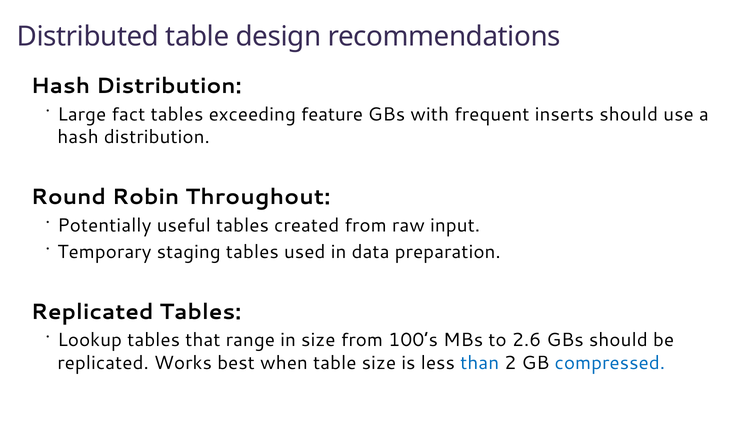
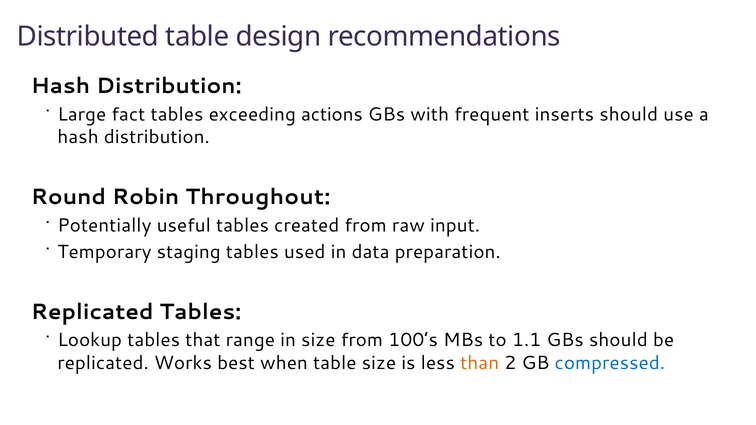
feature: feature -> actions
2.6: 2.6 -> 1.1
than colour: blue -> orange
